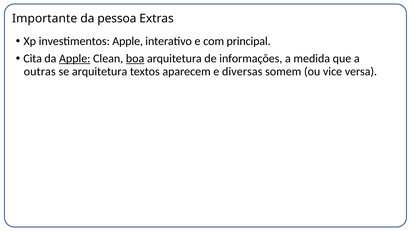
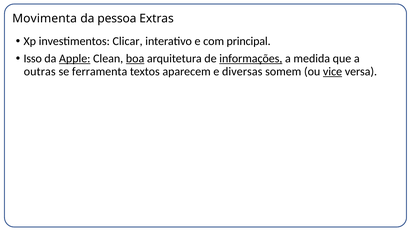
Importante: Importante -> Movimenta
investimentos Apple: Apple -> Clicar
Cita: Cita -> Isso
informações underline: none -> present
se arquitetura: arquitetura -> ferramenta
vice underline: none -> present
